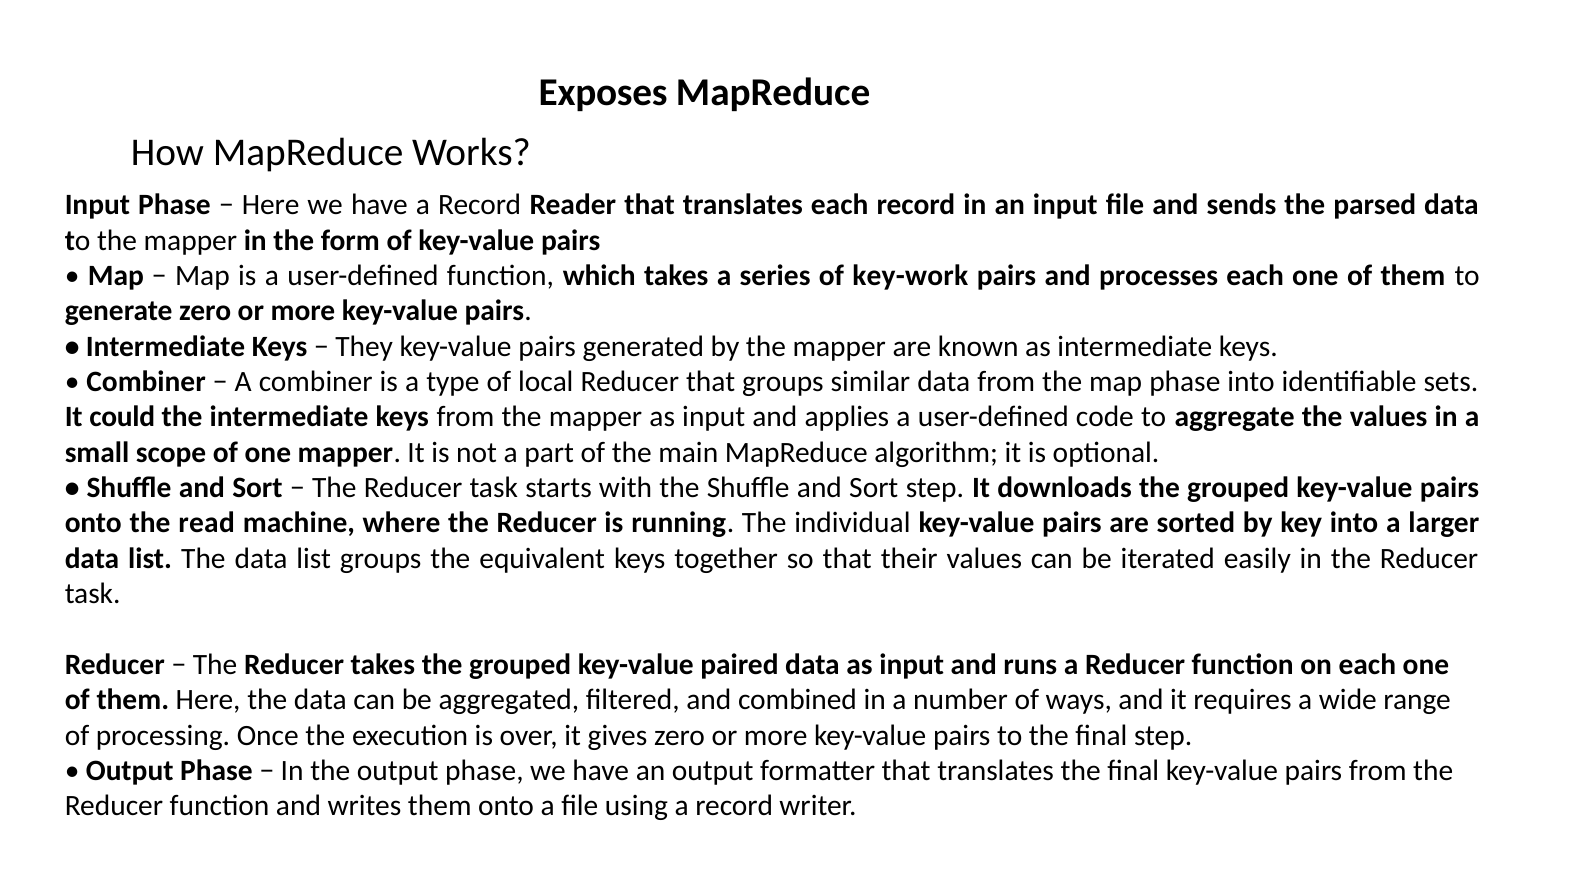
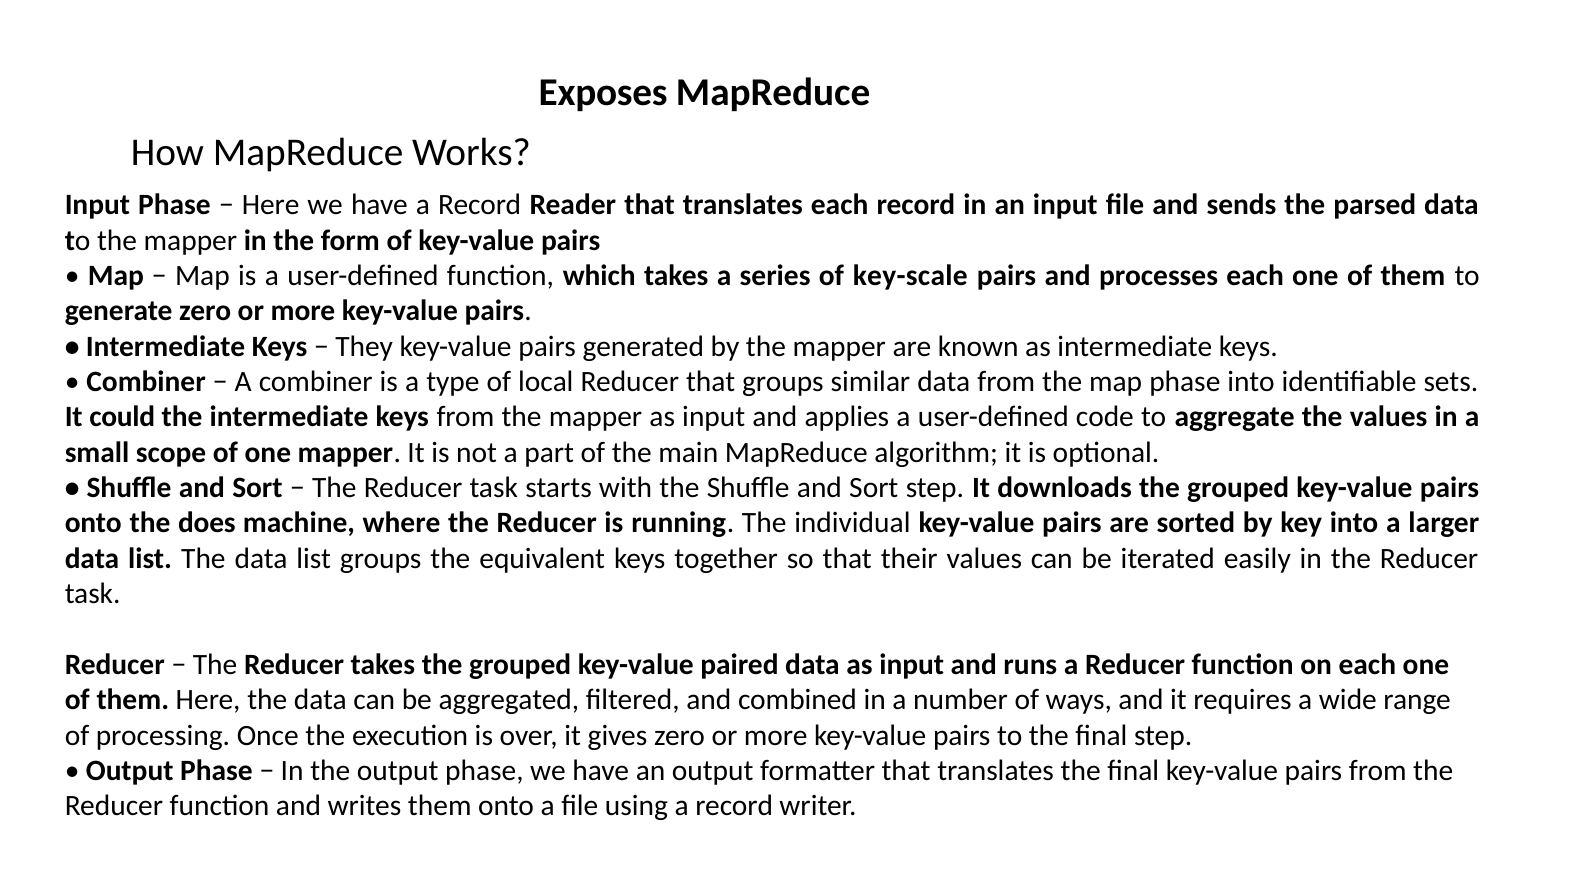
key-work: key-work -> key-scale
read: read -> does
